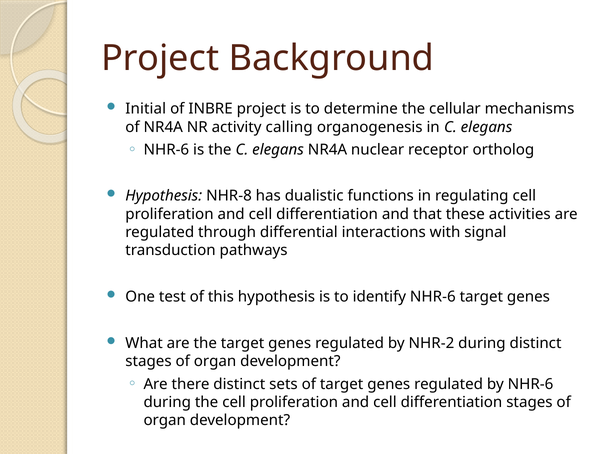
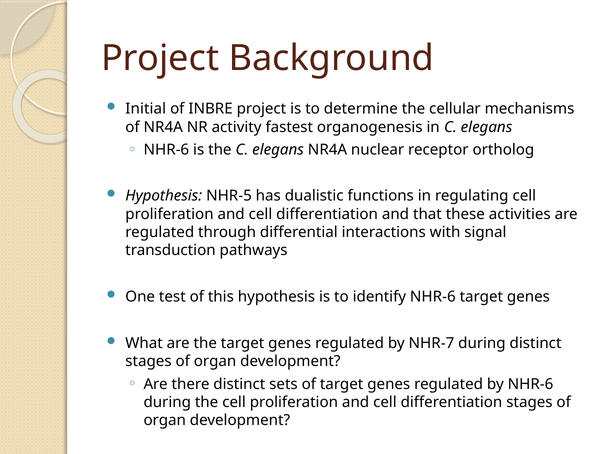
calling: calling -> fastest
NHR-8: NHR-8 -> NHR-5
NHR-2: NHR-2 -> NHR-7
